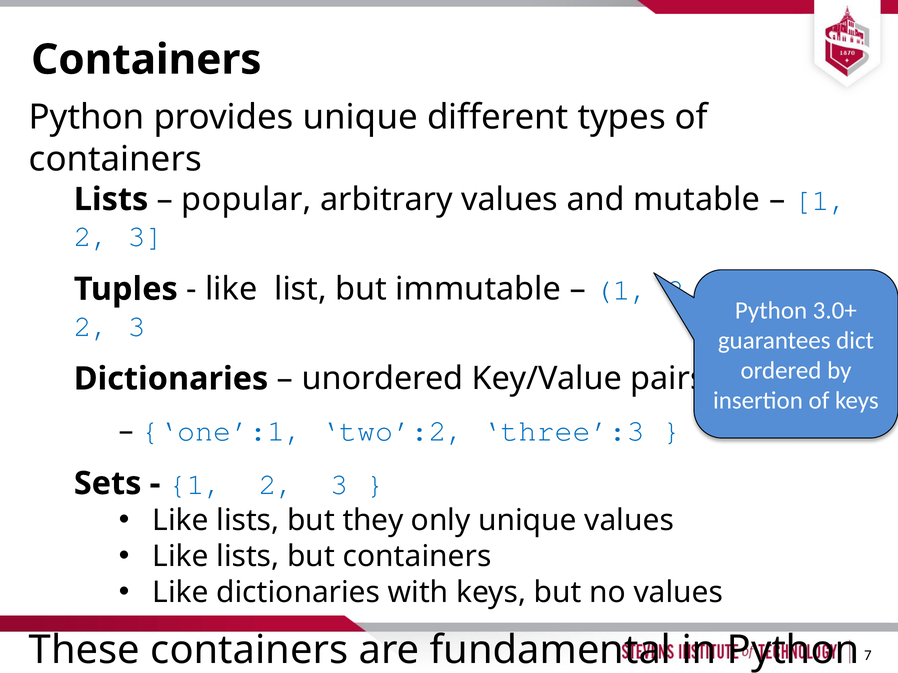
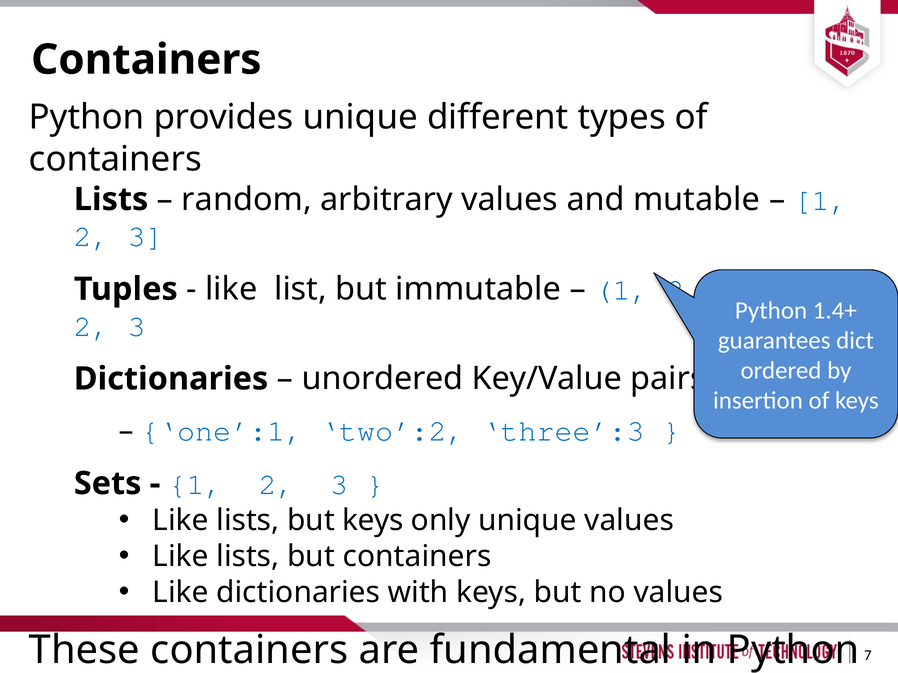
popular: popular -> random
3.0+: 3.0+ -> 1.4+
but they: they -> keys
